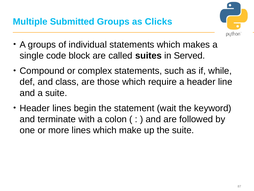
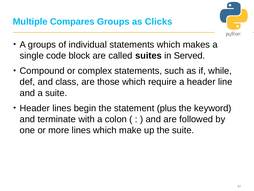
Submitted: Submitted -> Compares
wait: wait -> plus
